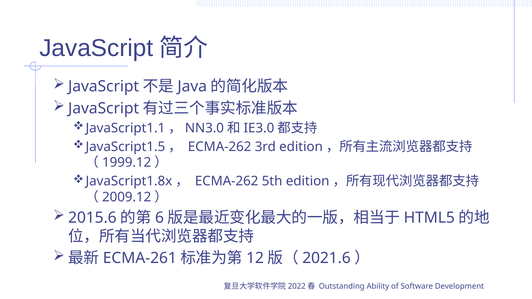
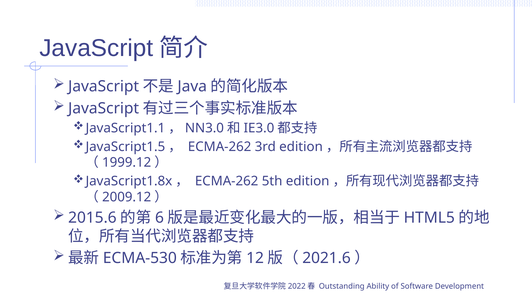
ECMA-261: ECMA-261 -> ECMA-530
